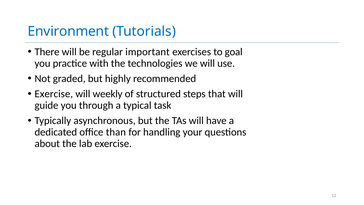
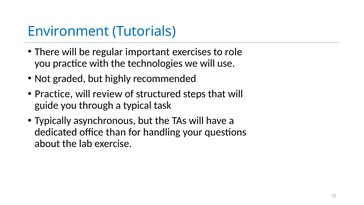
goal: goal -> role
Exercise at (54, 94): Exercise -> Practice
weekly: weekly -> review
